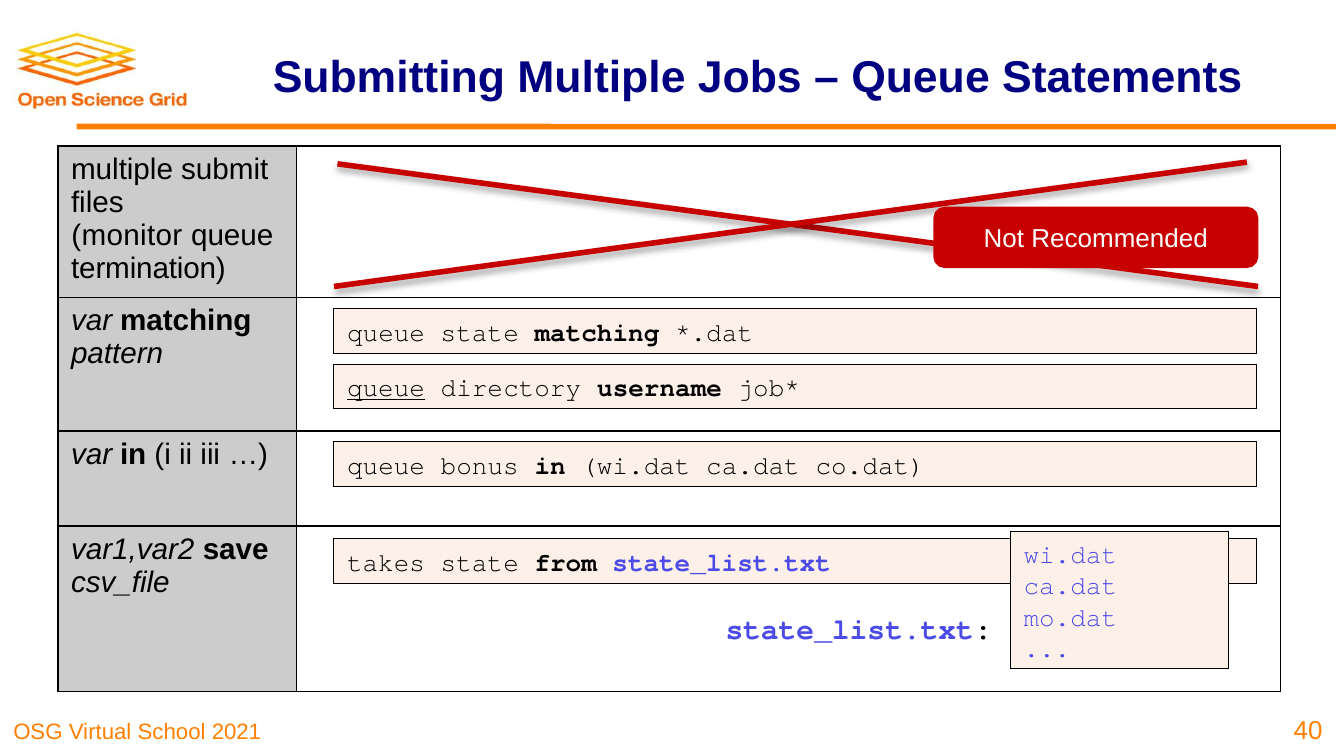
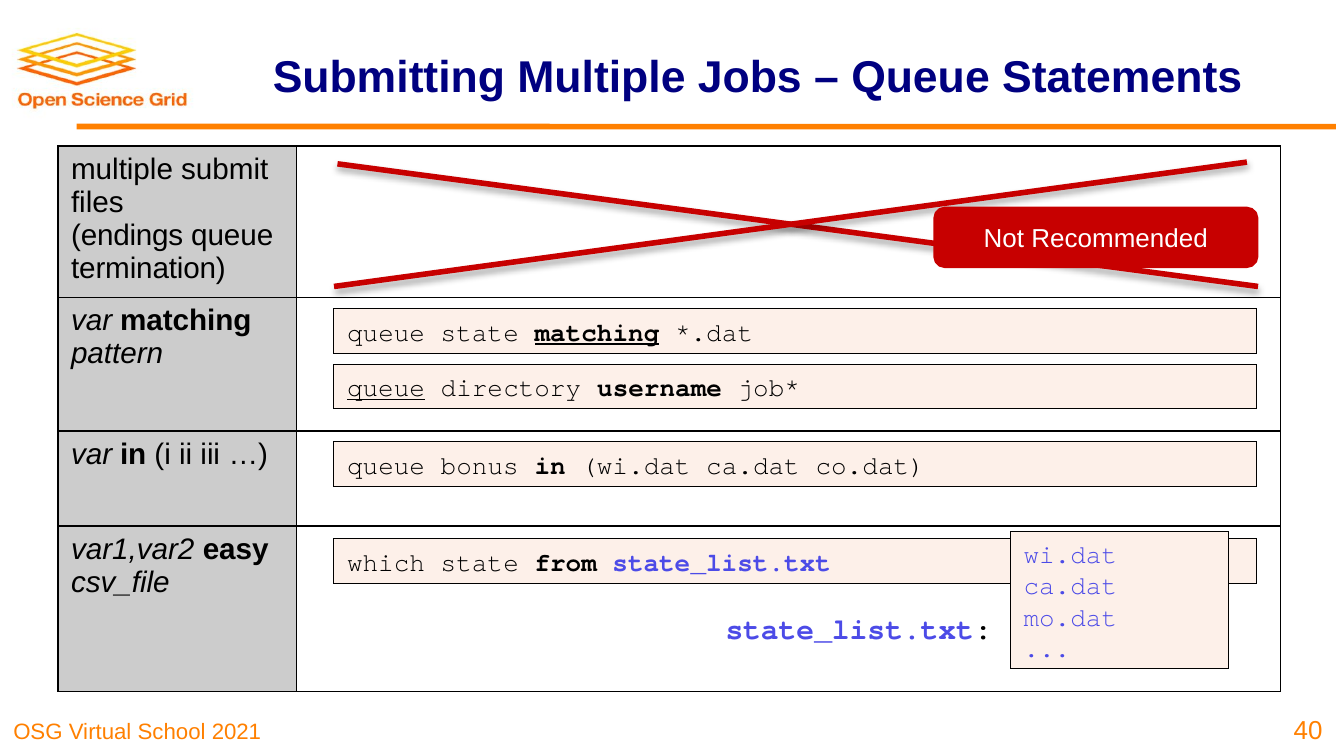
monitor: monitor -> endings
matching at (597, 333) underline: none -> present
save: save -> easy
takes: takes -> which
